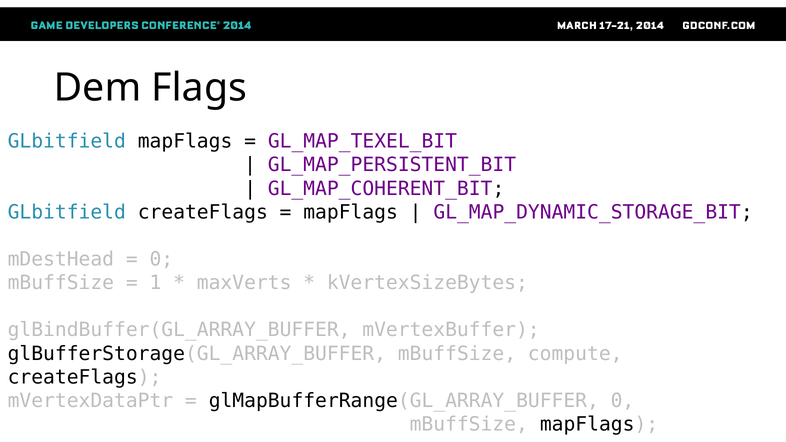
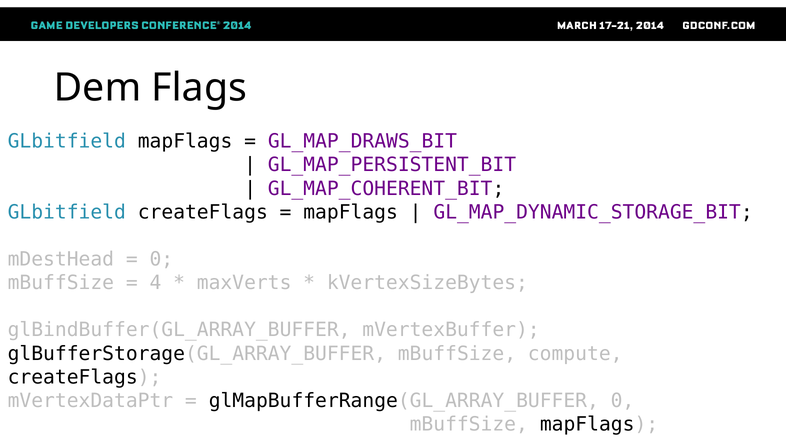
GL_MAP_TEXEL_BIT: GL_MAP_TEXEL_BIT -> GL_MAP_DRAWS_BIT
1: 1 -> 4
